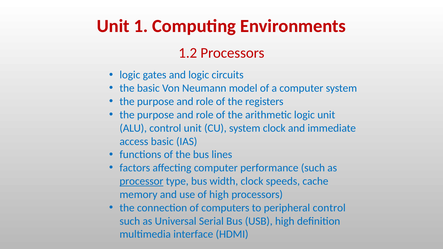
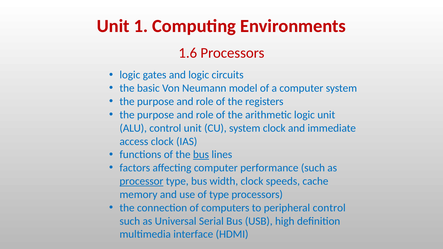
1.2: 1.2 -> 1.6
access basic: basic -> clock
bus at (201, 155) underline: none -> present
of high: high -> type
